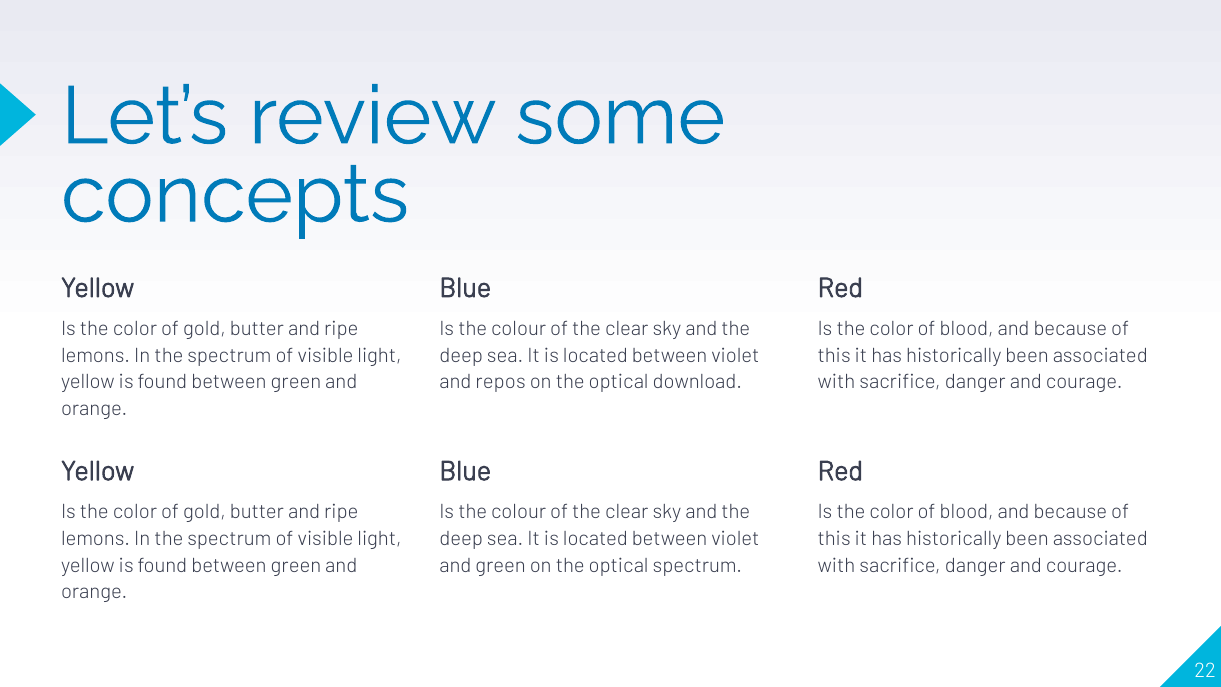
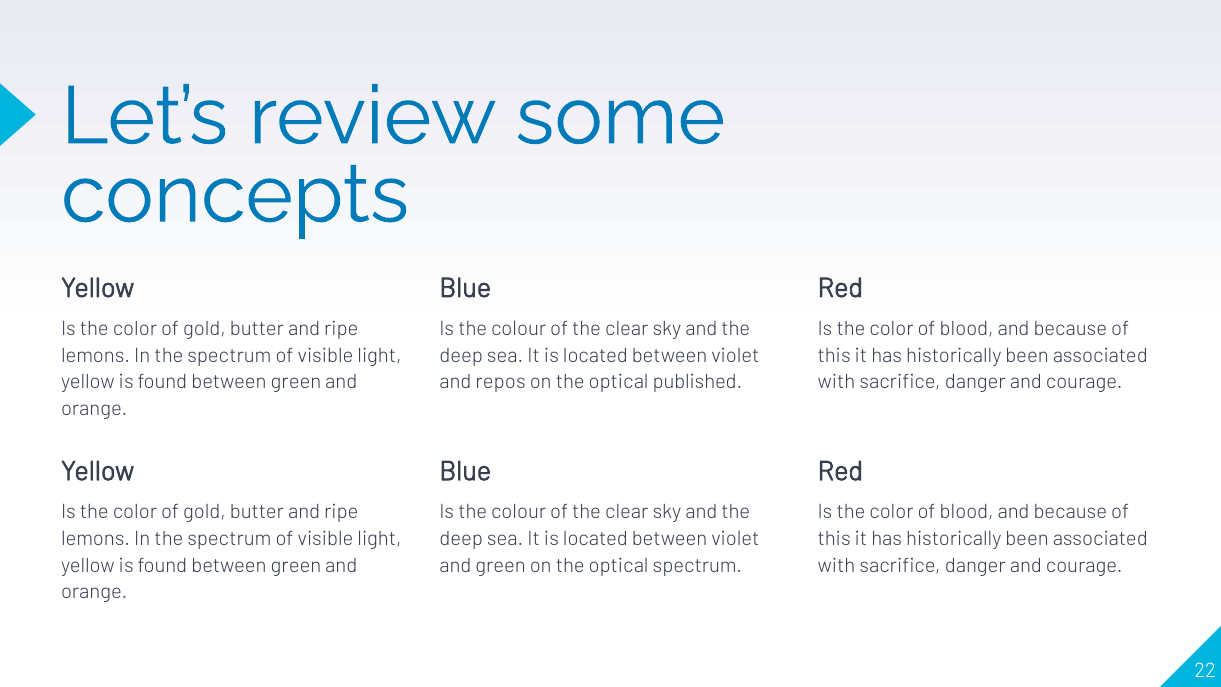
download: download -> published
